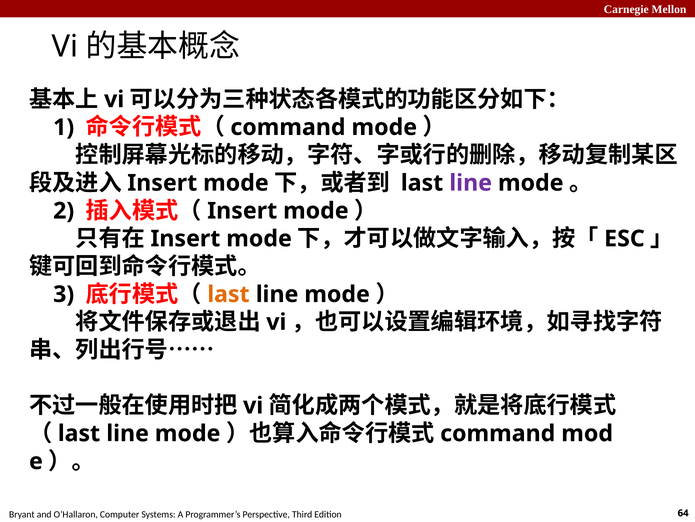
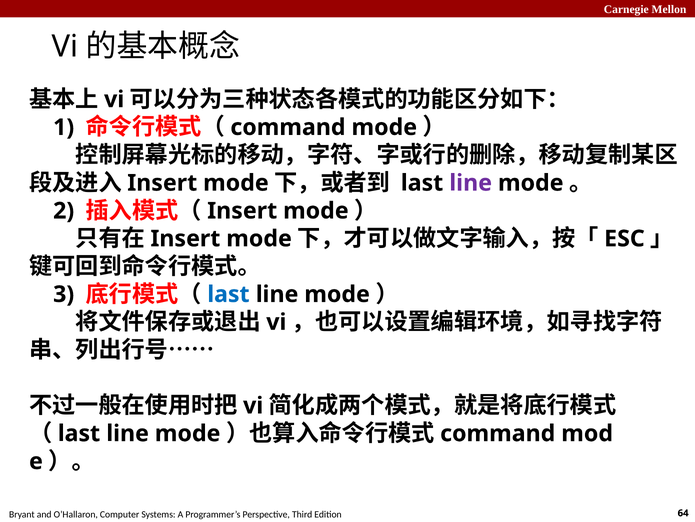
last at (228, 294) colour: orange -> blue
